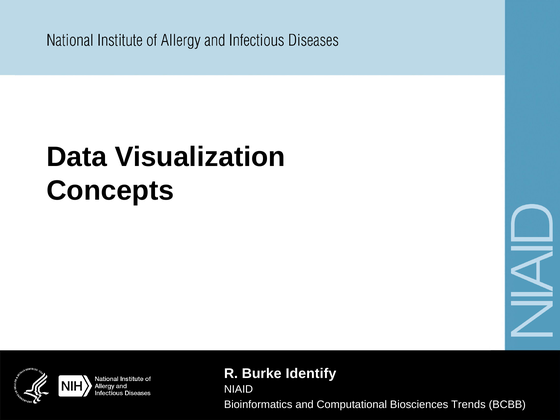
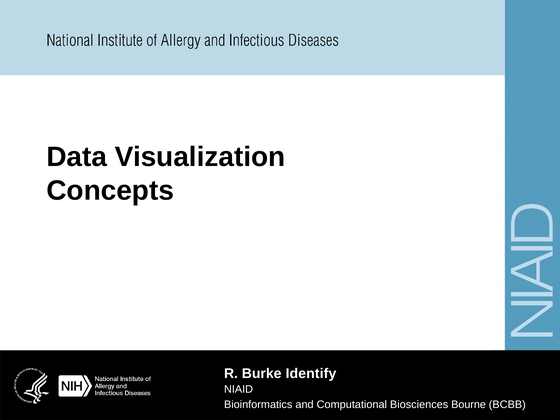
Trends: Trends -> Bourne
